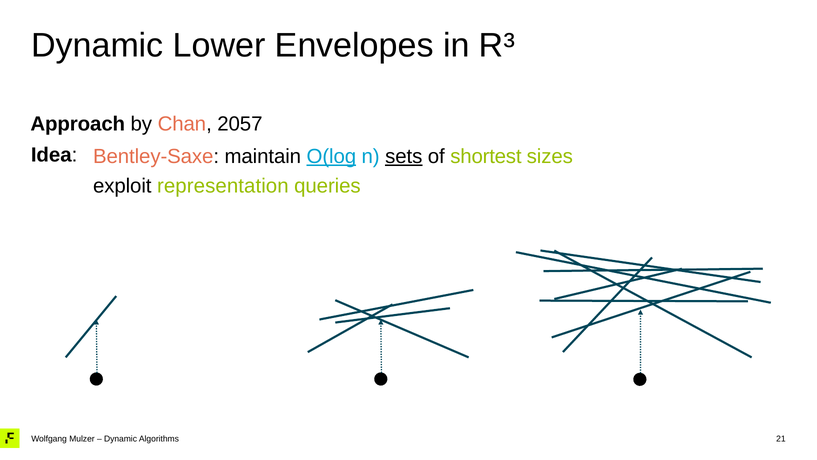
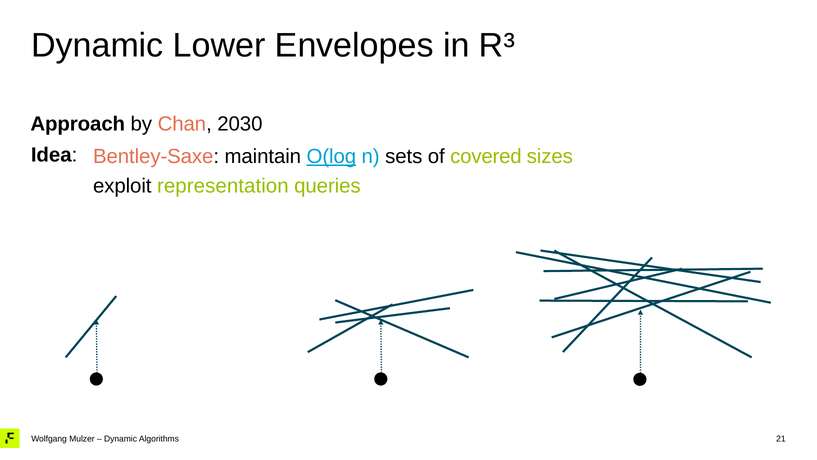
2057: 2057 -> 2030
sets underline: present -> none
shortest: shortest -> covered
